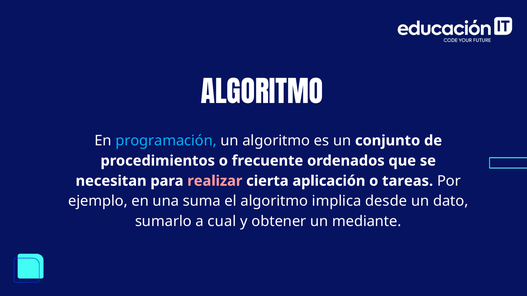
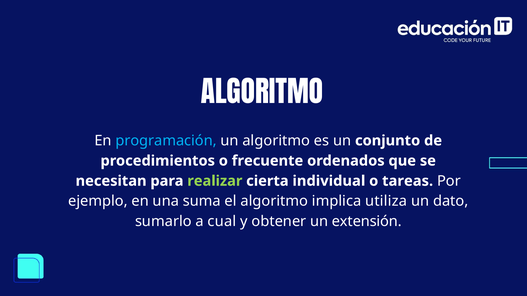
realizar colour: pink -> light green
aplicación: aplicación -> individual
desde: desde -> utiliza
mediante: mediante -> extensión
